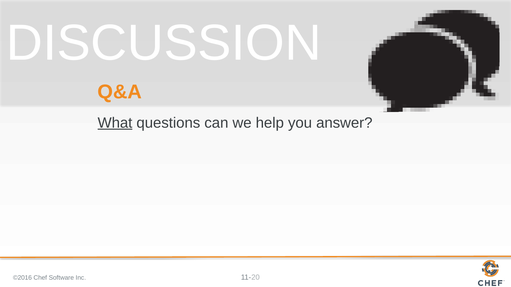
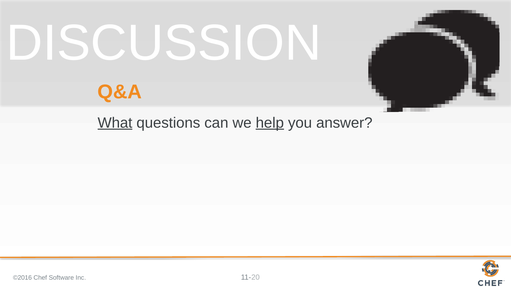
help underline: none -> present
